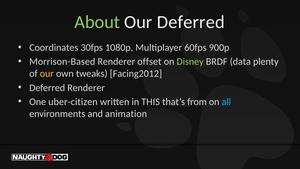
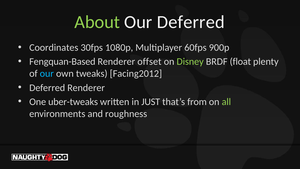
Morrison-Based: Morrison-Based -> Fengquan-Based
data: data -> float
our at (47, 74) colour: yellow -> light blue
uber-citizen: uber-citizen -> uber-tweaks
THIS: THIS -> JUST
all colour: light blue -> light green
animation: animation -> roughness
